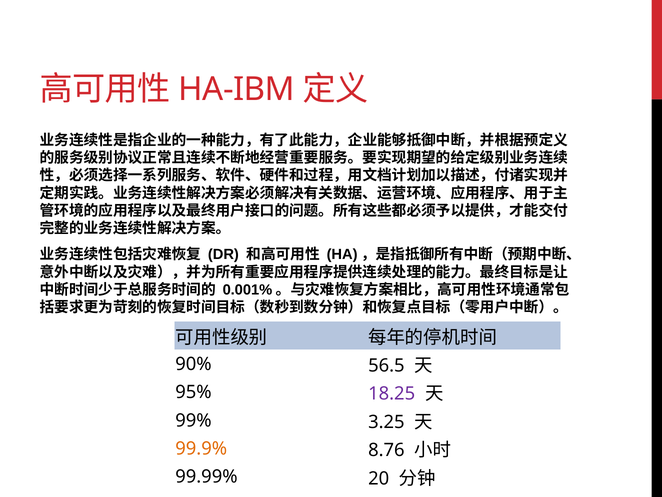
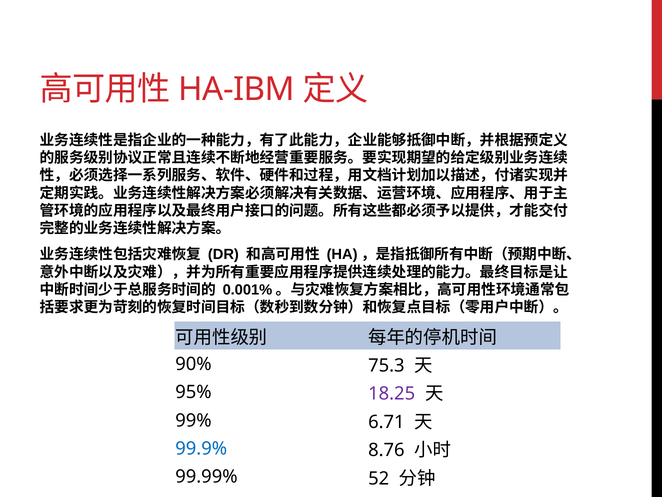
56.5: 56.5 -> 75.3
3.25: 3.25 -> 6.71
99.9% colour: orange -> blue
20: 20 -> 52
